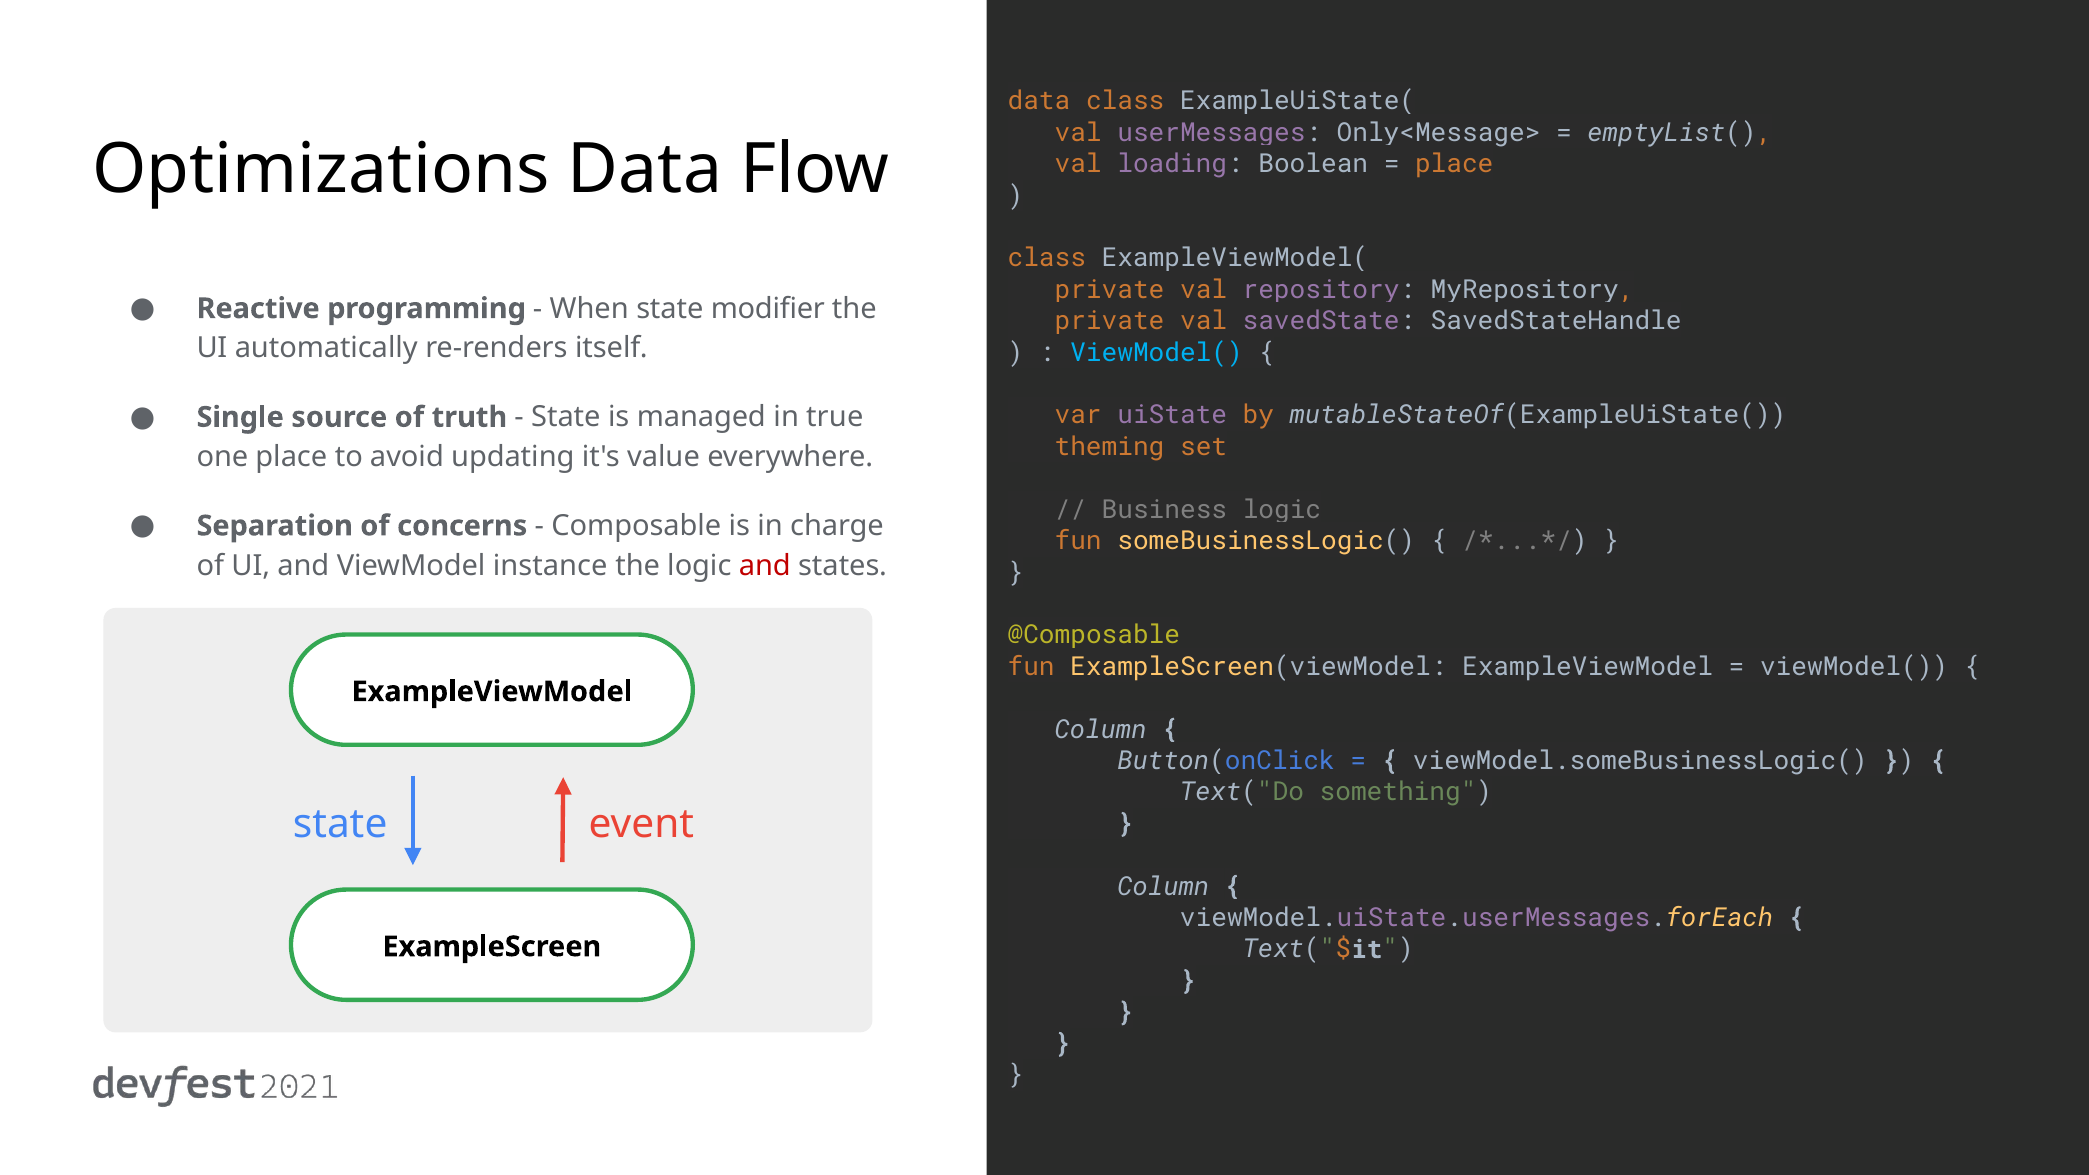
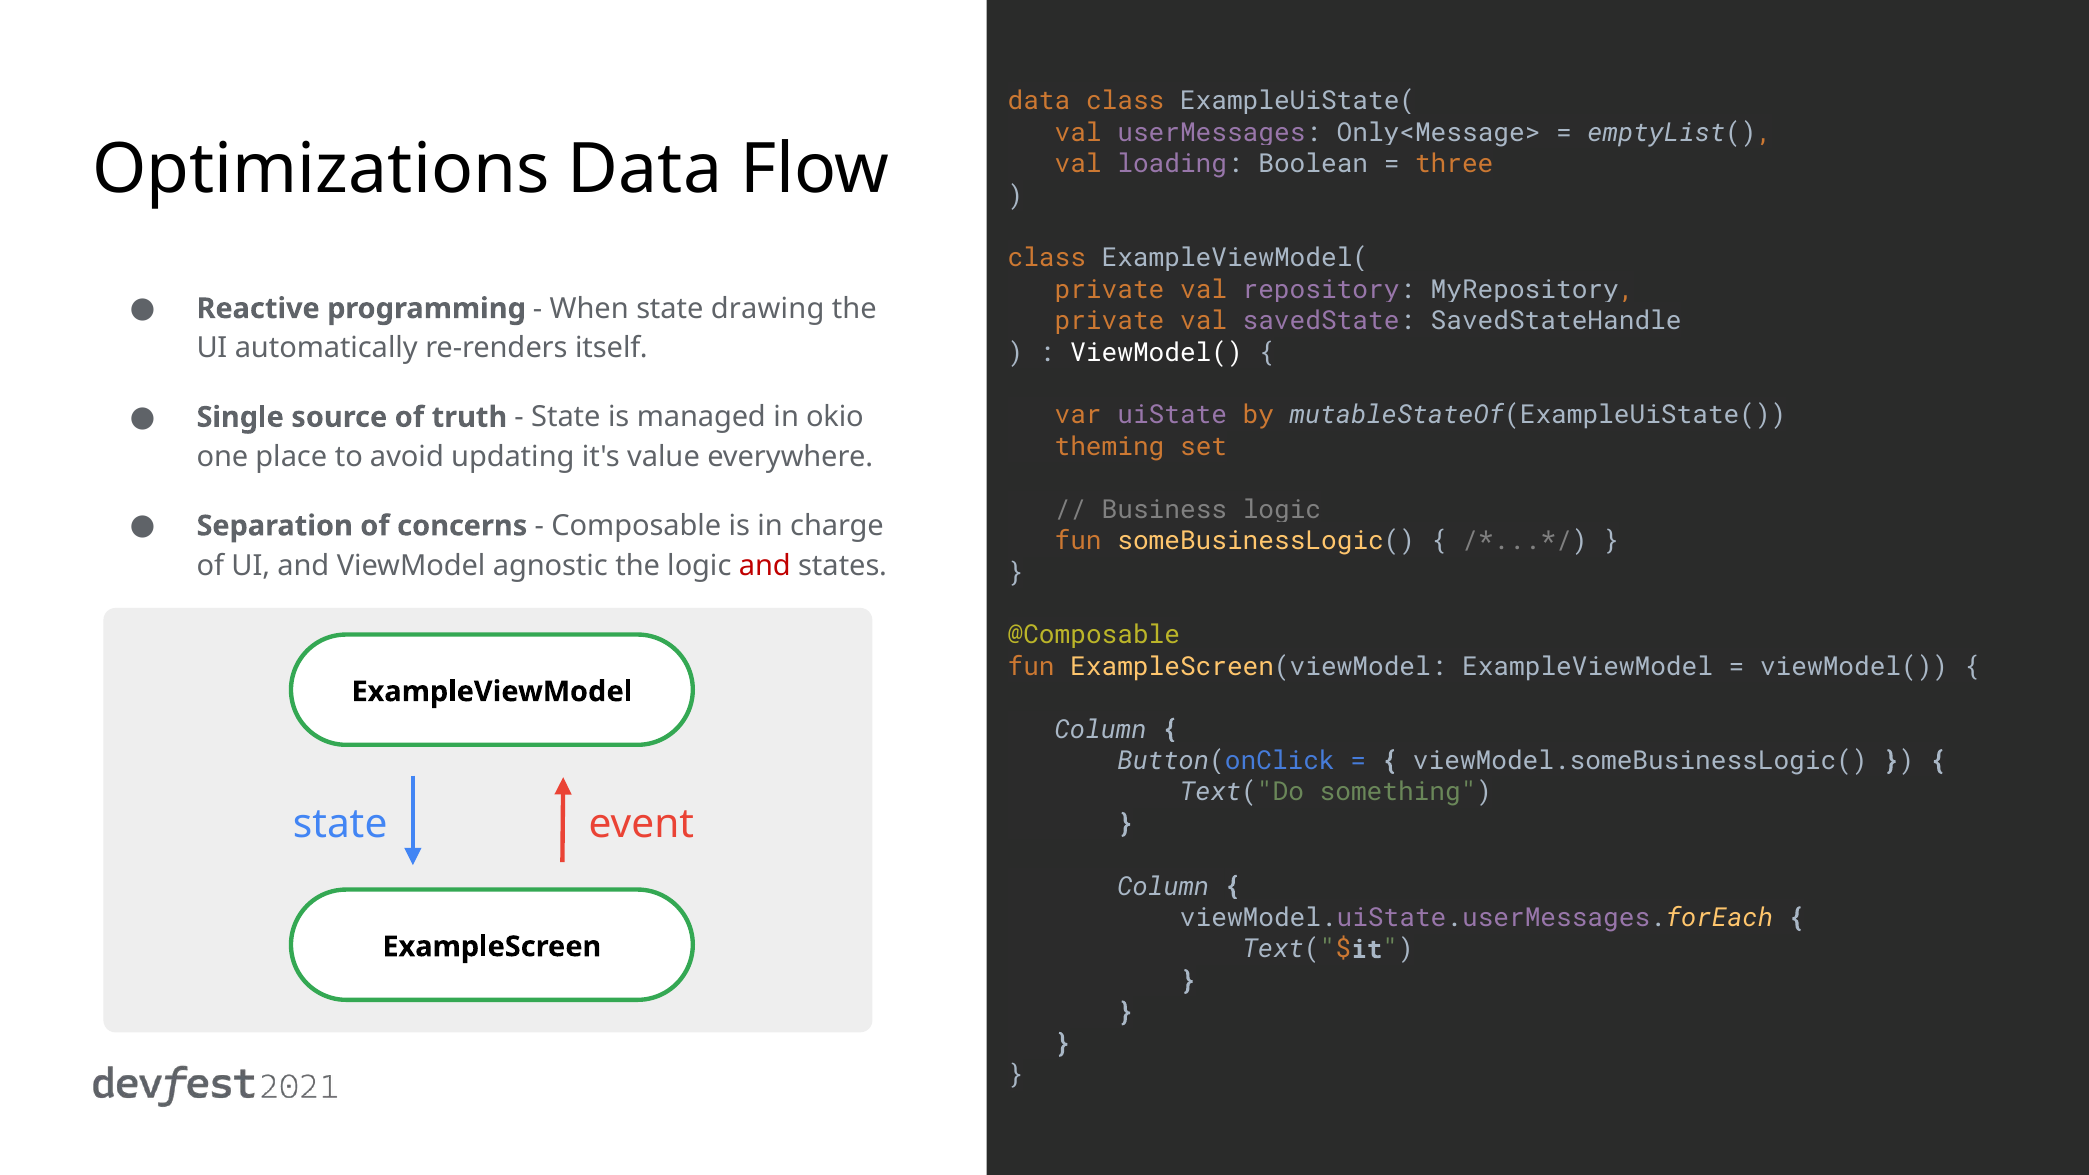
place at (1454, 164): place -> three
modifier: modifier -> drawing
ViewModel( at (1157, 353) colour: light blue -> white
true: true -> okio
instance: instance -> agnostic
